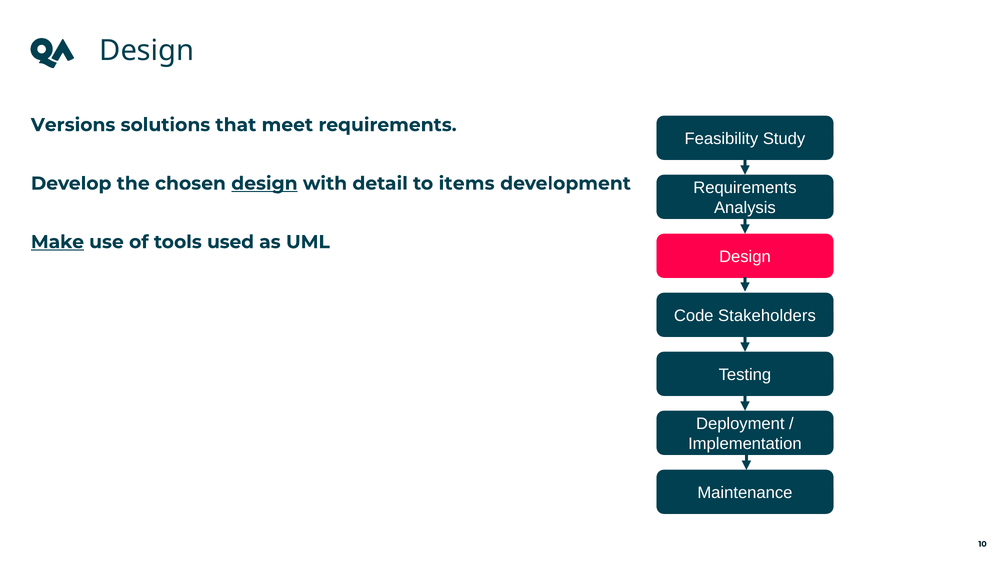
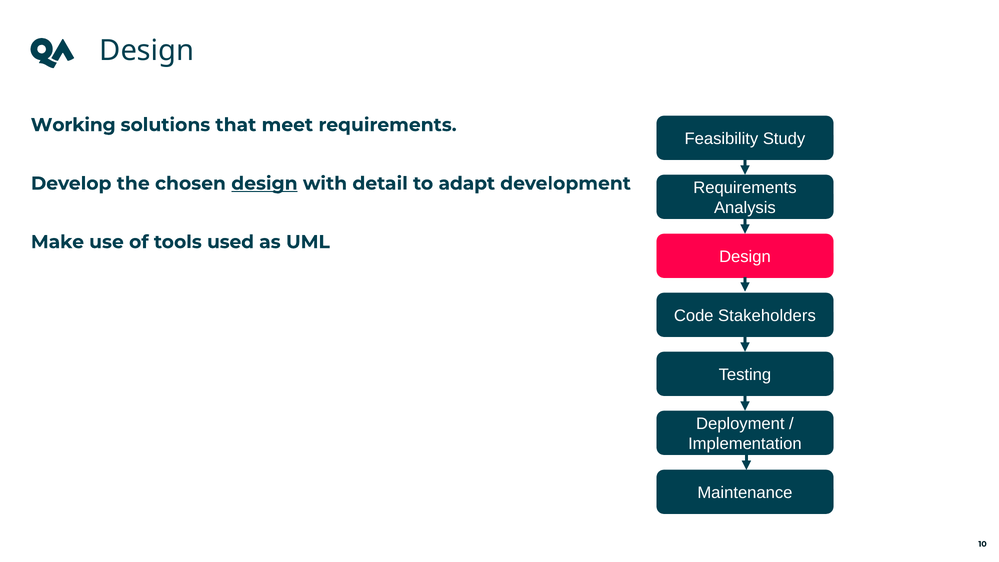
Versions: Versions -> Working
items: items -> adapt
Make underline: present -> none
